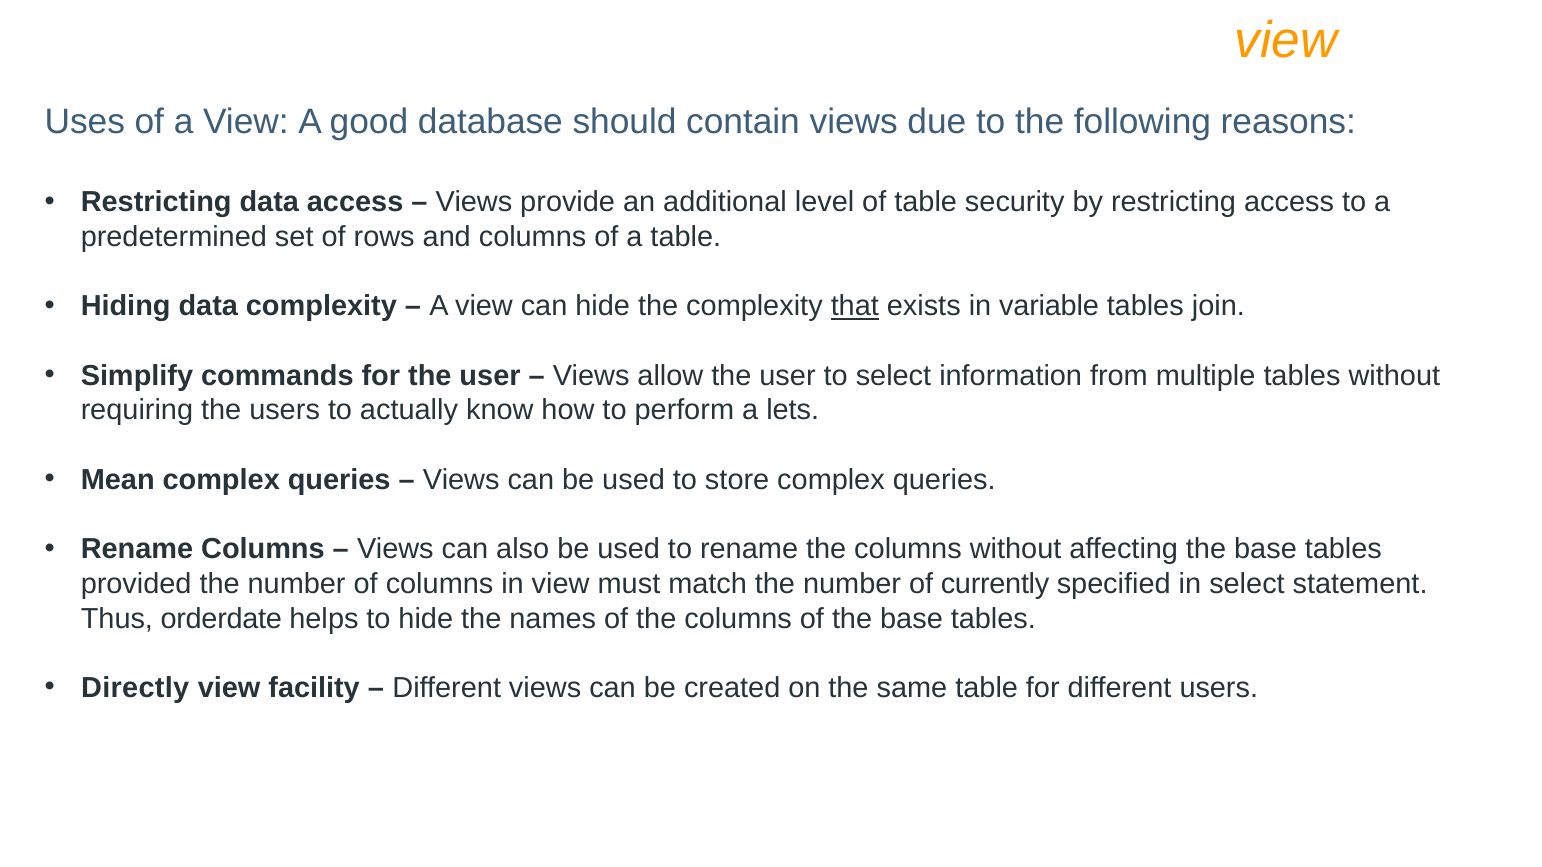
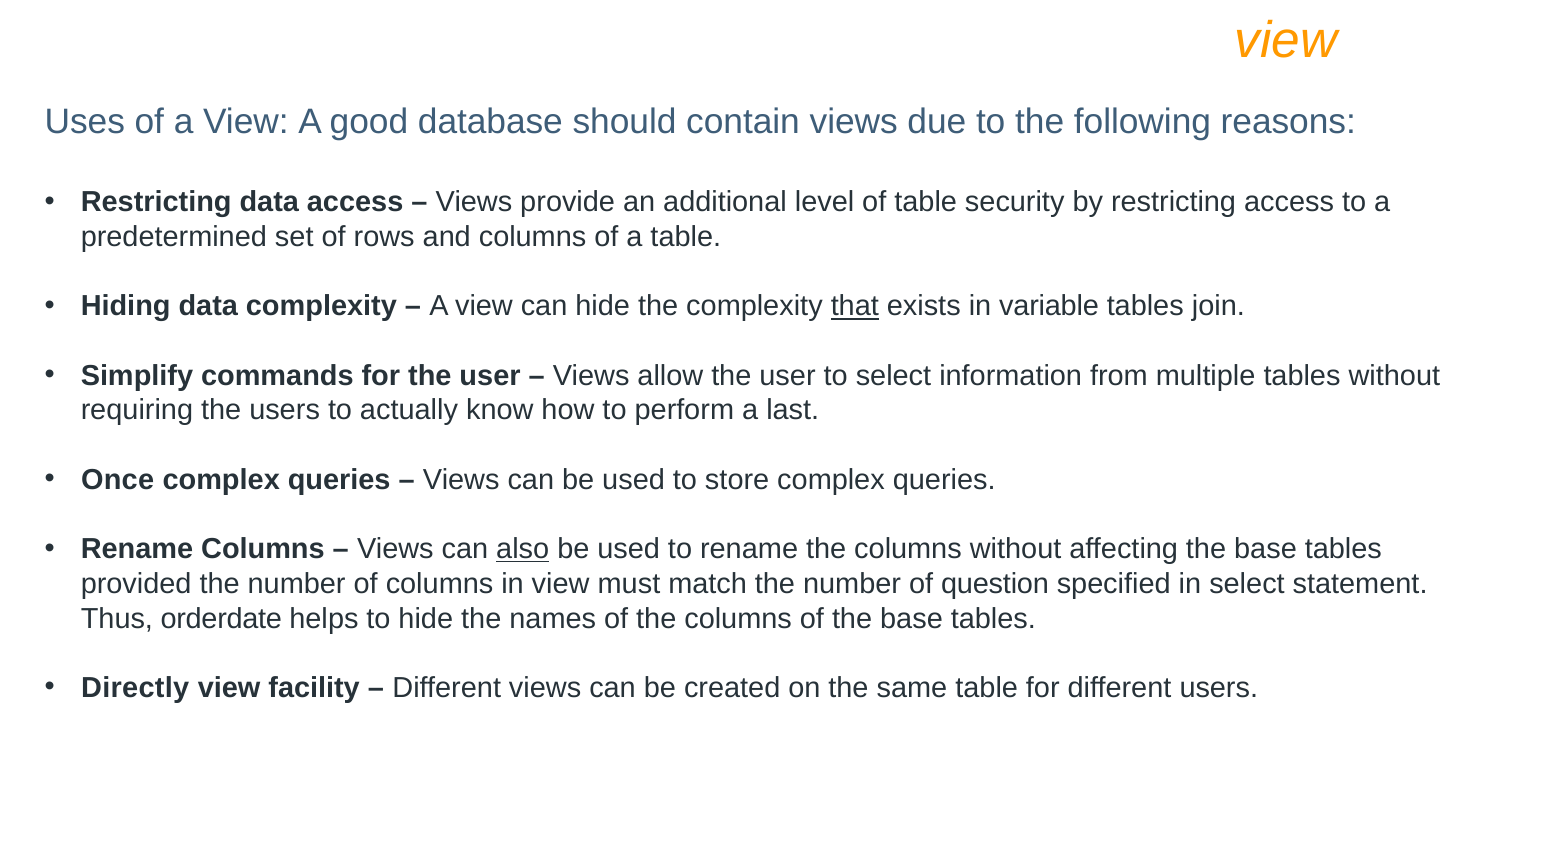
lets: lets -> last
Mean: Mean -> Once
also underline: none -> present
currently: currently -> question
